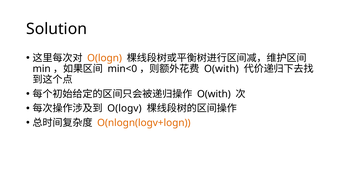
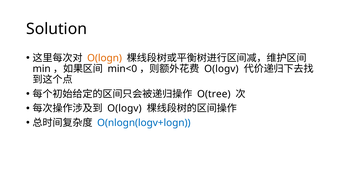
O(with at (221, 69): O(with -> O(logv
O(with at (214, 94): O(with -> O(tree
O(nlogn(logv+logn colour: orange -> blue
